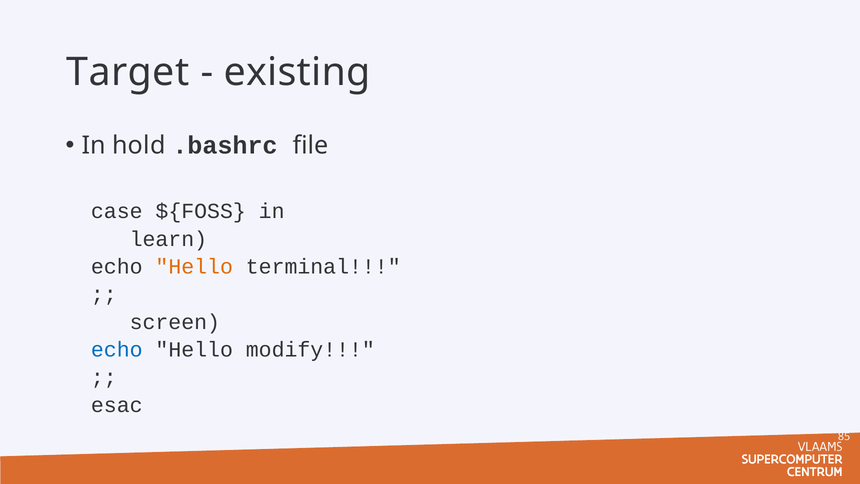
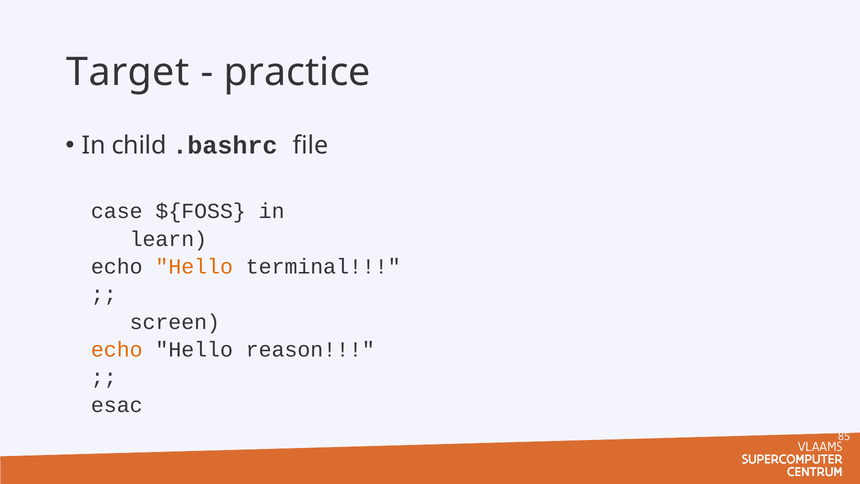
existing: existing -> practice
hold: hold -> child
echo at (117, 350) colour: blue -> orange
modify: modify -> reason
